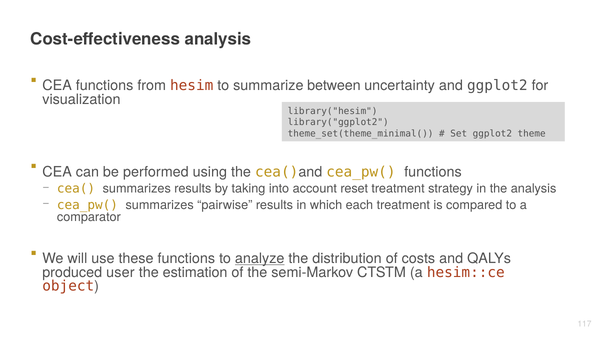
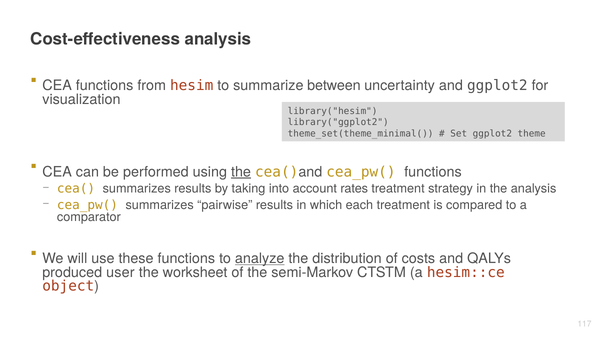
the at (241, 172) underline: none -> present
reset: reset -> rates
estimation: estimation -> worksheet
